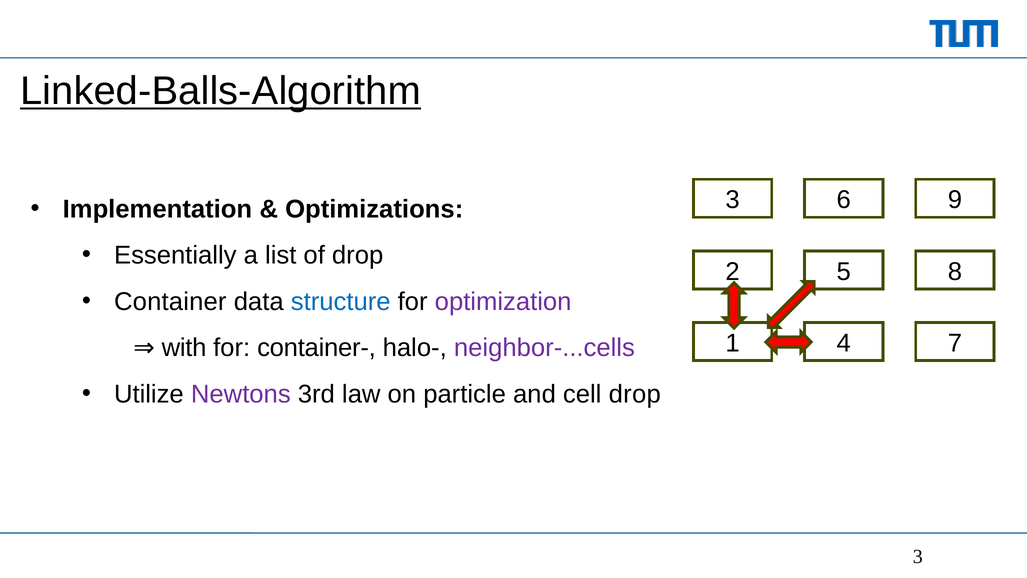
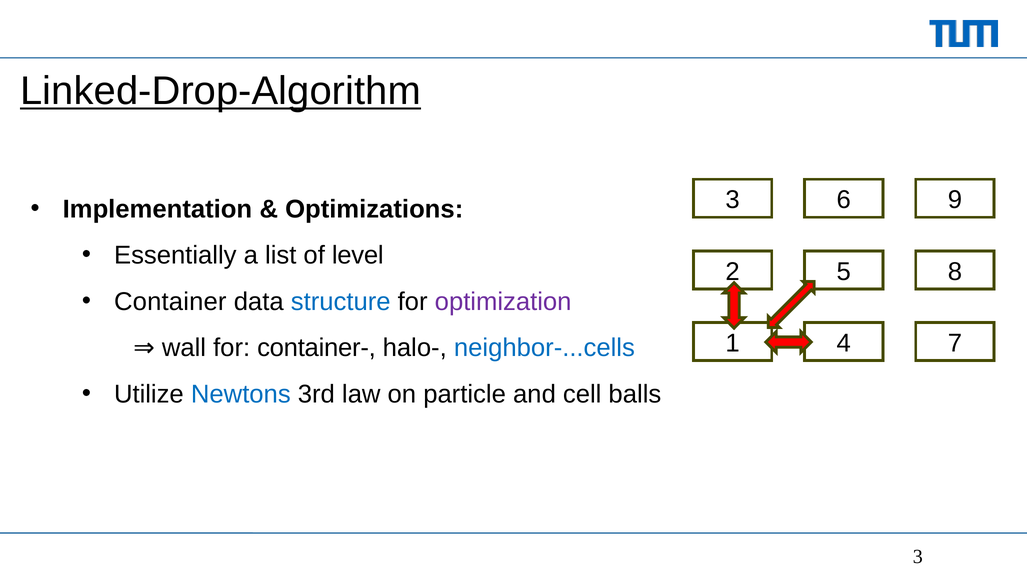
Linked-Balls-Algorithm: Linked-Balls-Algorithm -> Linked-Drop-Algorithm
of drop: drop -> level
with: with -> wall
neighbor-...cells colour: purple -> blue
Newtons colour: purple -> blue
cell drop: drop -> balls
